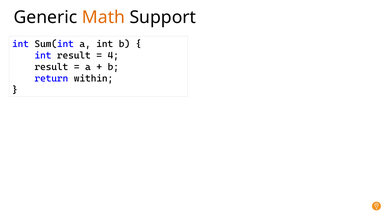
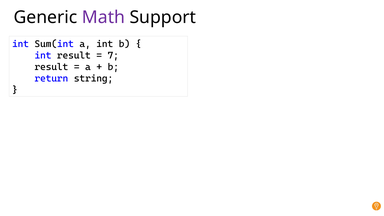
Math colour: orange -> purple
4: 4 -> 7
within: within -> string
